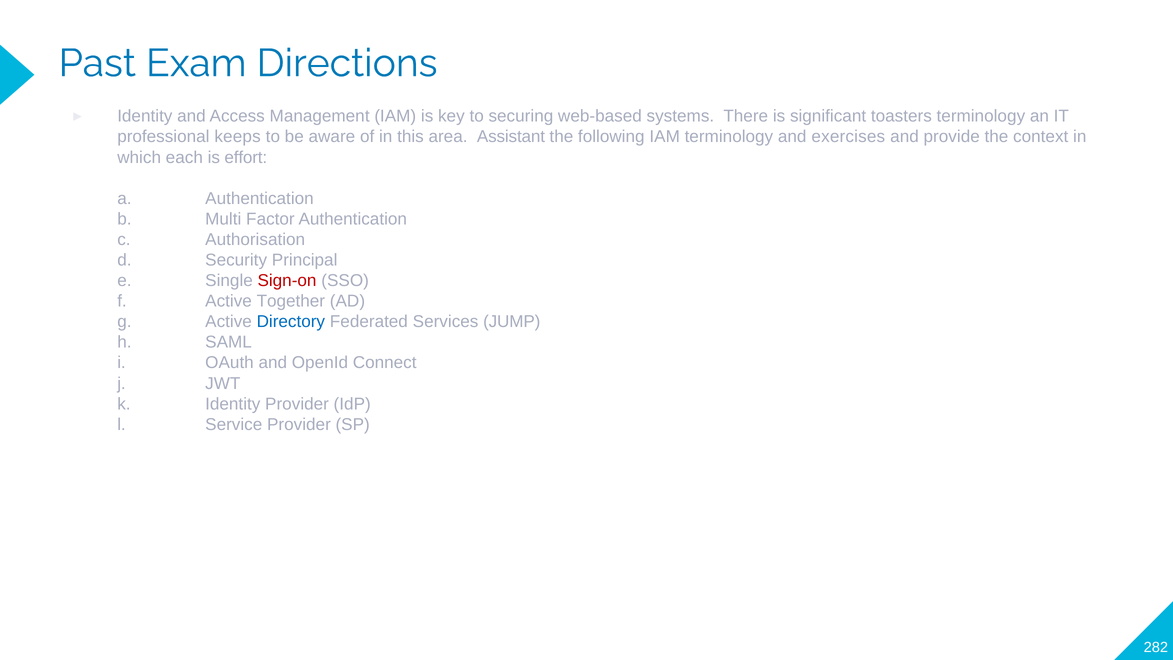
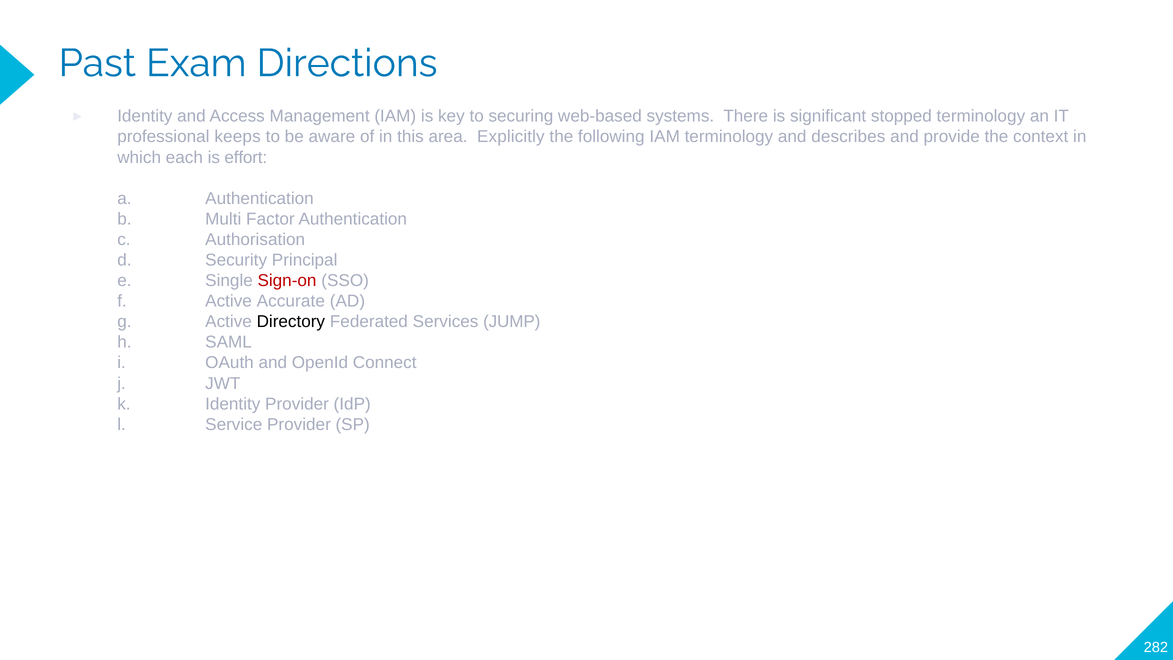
toasters: toasters -> stopped
Assistant: Assistant -> Explicitly
exercises: exercises -> describes
Together: Together -> Accurate
Directory colour: blue -> black
